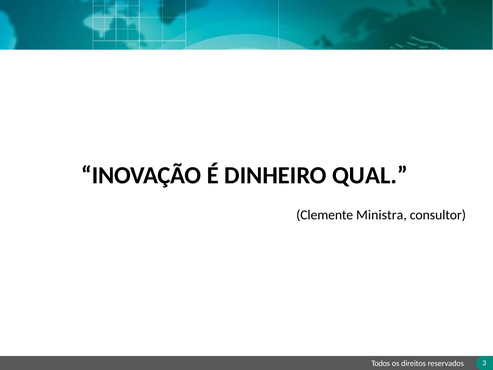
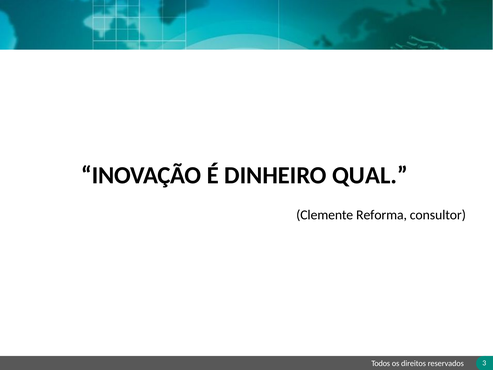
Ministra: Ministra -> Reforma
